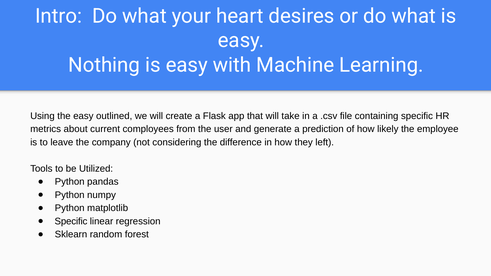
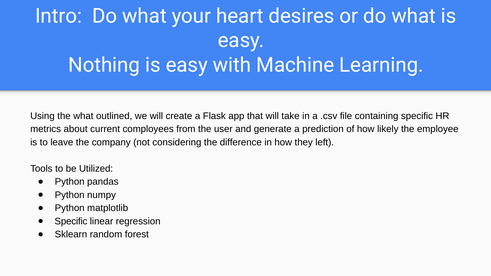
the easy: easy -> what
